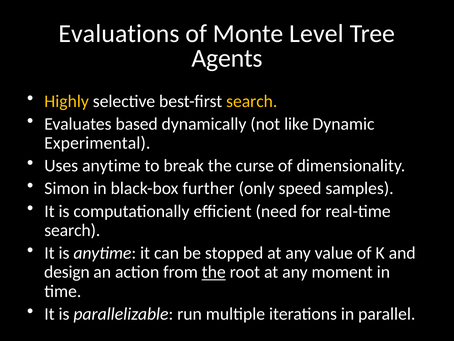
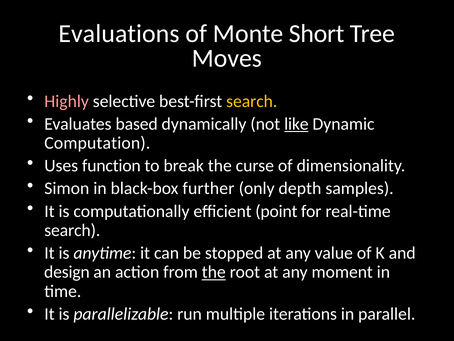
Level: Level -> Short
Agents: Agents -> Moves
Highly colour: yellow -> pink
like underline: none -> present
Experimental: Experimental -> Computation
Uses anytime: anytime -> function
speed: speed -> depth
need: need -> point
